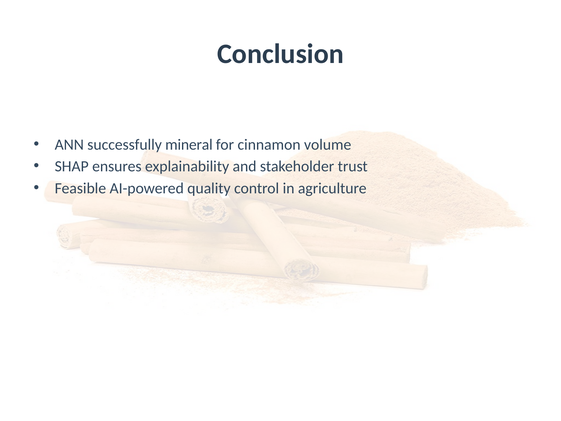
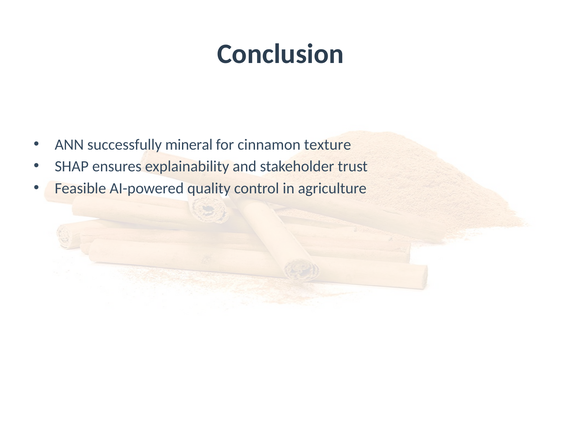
volume: volume -> texture
